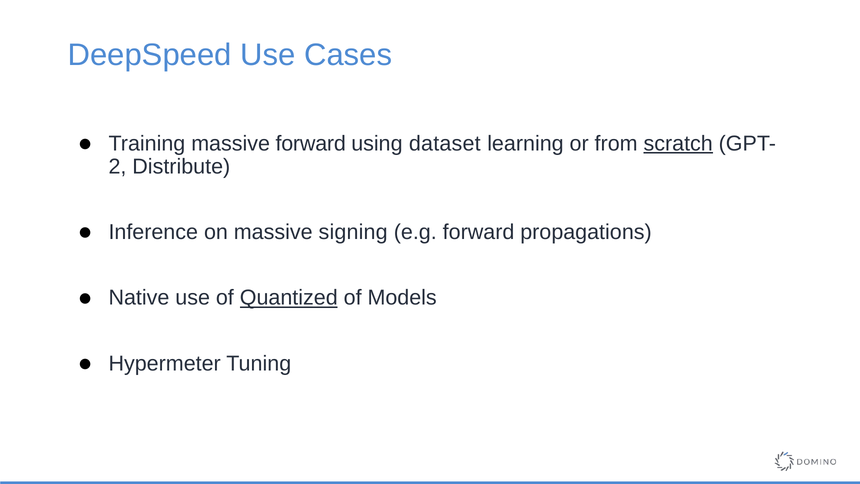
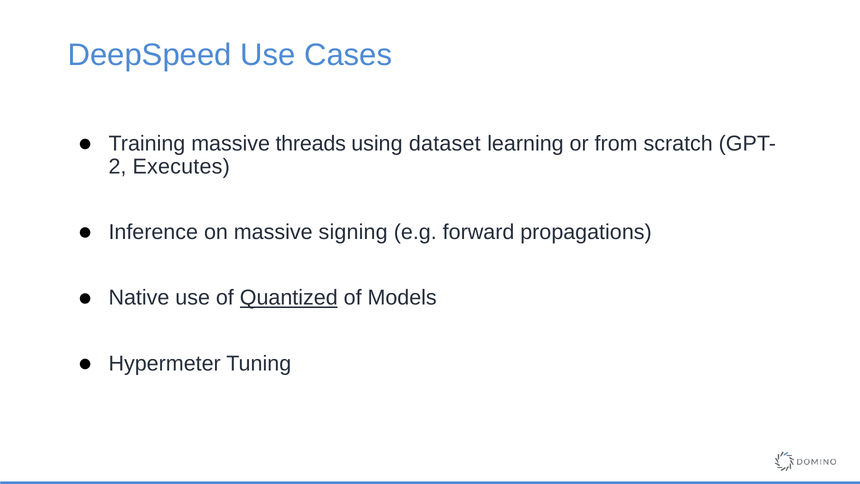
massive forward: forward -> threads
scratch underline: present -> none
Distribute: Distribute -> Executes
